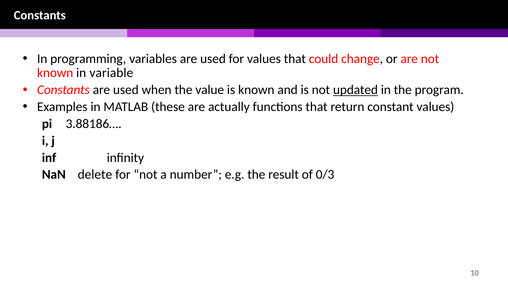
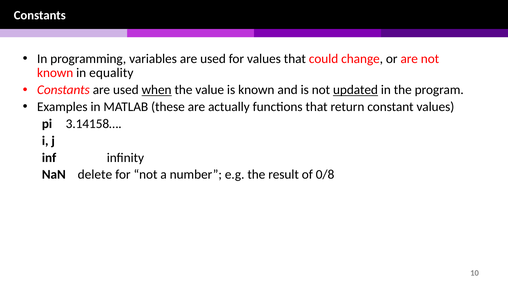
variable: variable -> equality
when underline: none -> present
3.88186…: 3.88186… -> 3.14158…
0/3: 0/3 -> 0/8
